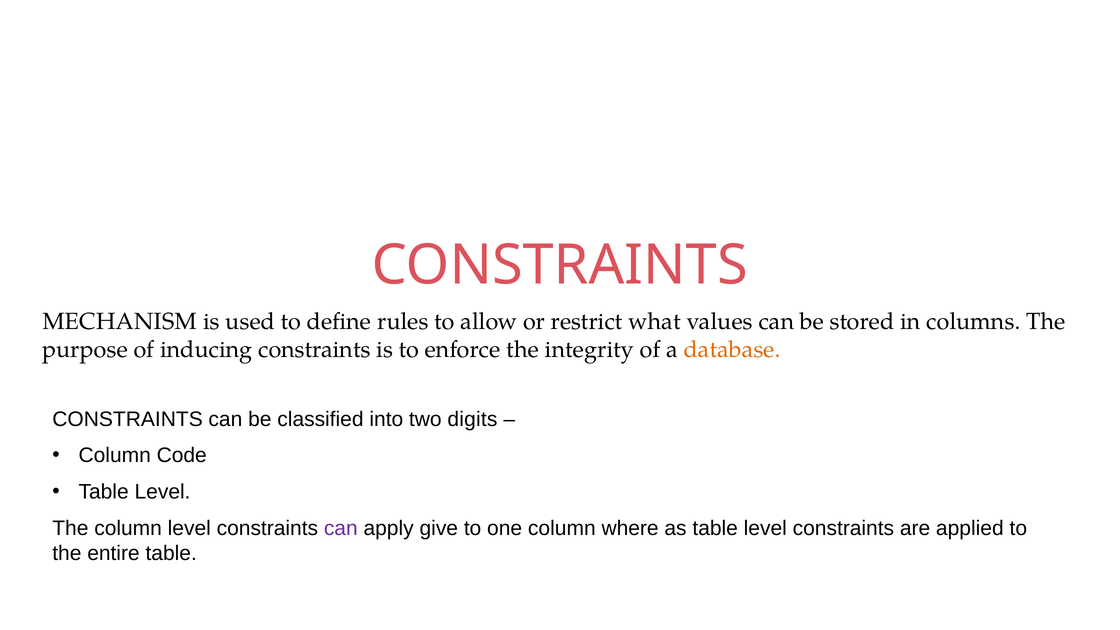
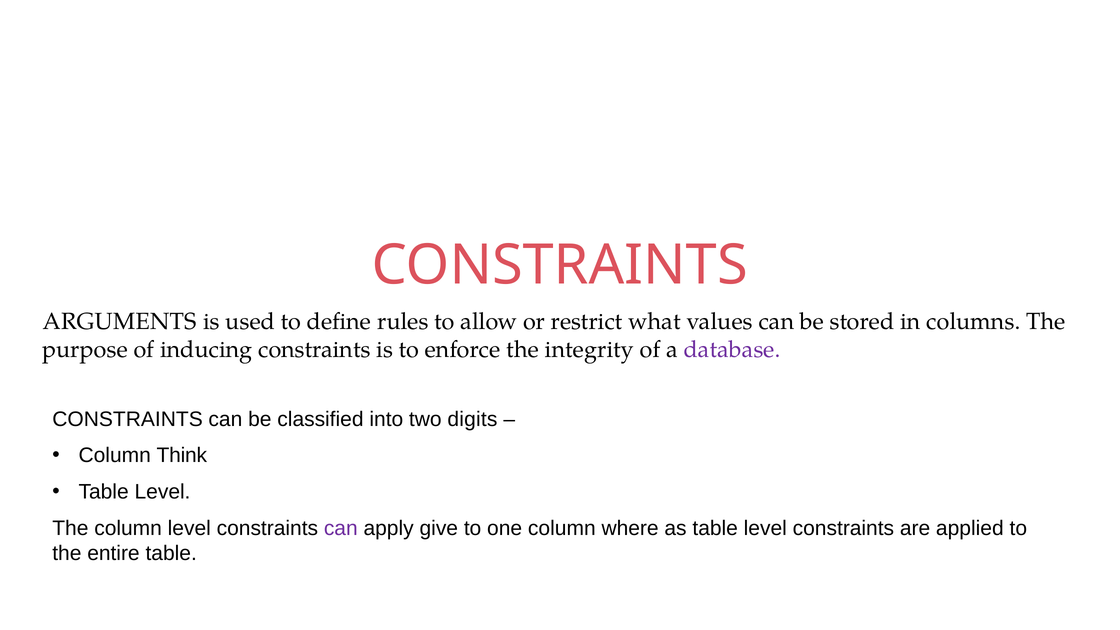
MECHANISM: MECHANISM -> ARGUMENTS
database colour: orange -> purple
Code: Code -> Think
